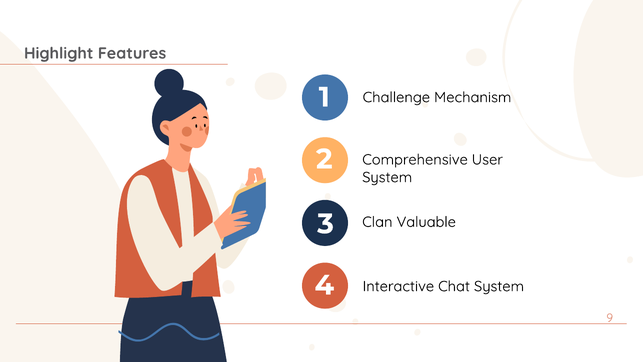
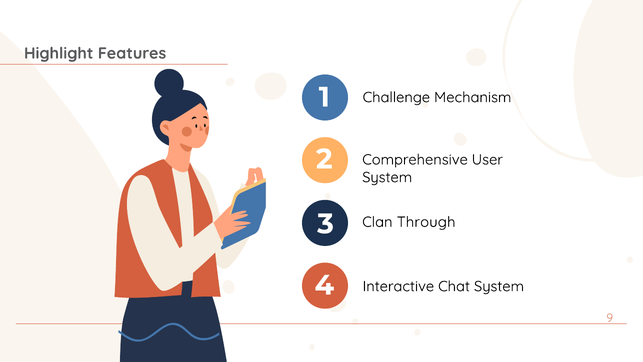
Valuable: Valuable -> Through
